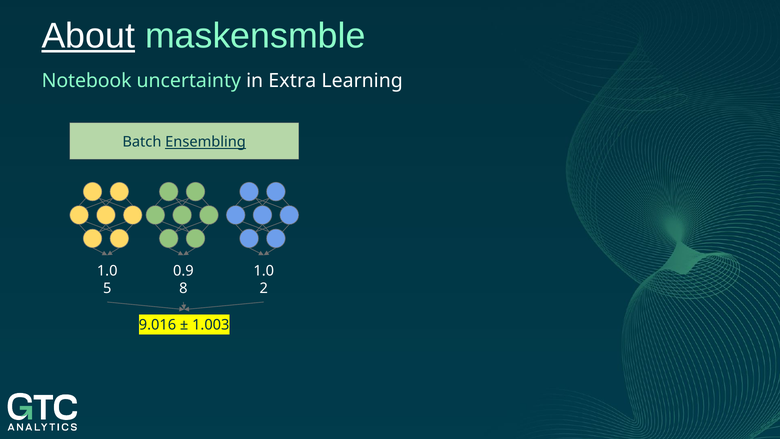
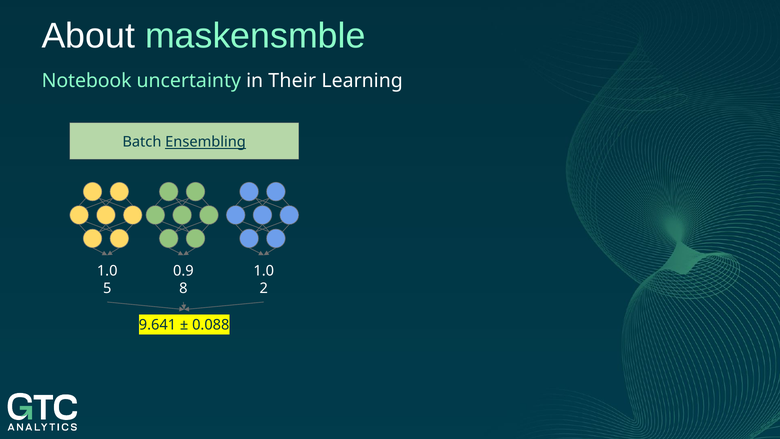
About underline: present -> none
Extra: Extra -> Their
9.016: 9.016 -> 9.641
1.003: 1.003 -> 0.088
